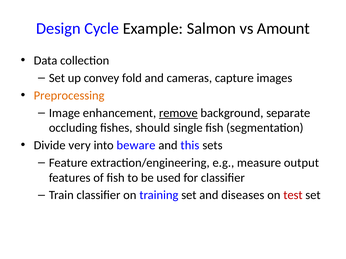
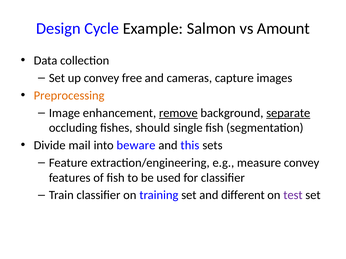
fold: fold -> free
separate underline: none -> present
very: very -> mail
measure output: output -> convey
diseases: diseases -> different
test colour: red -> purple
